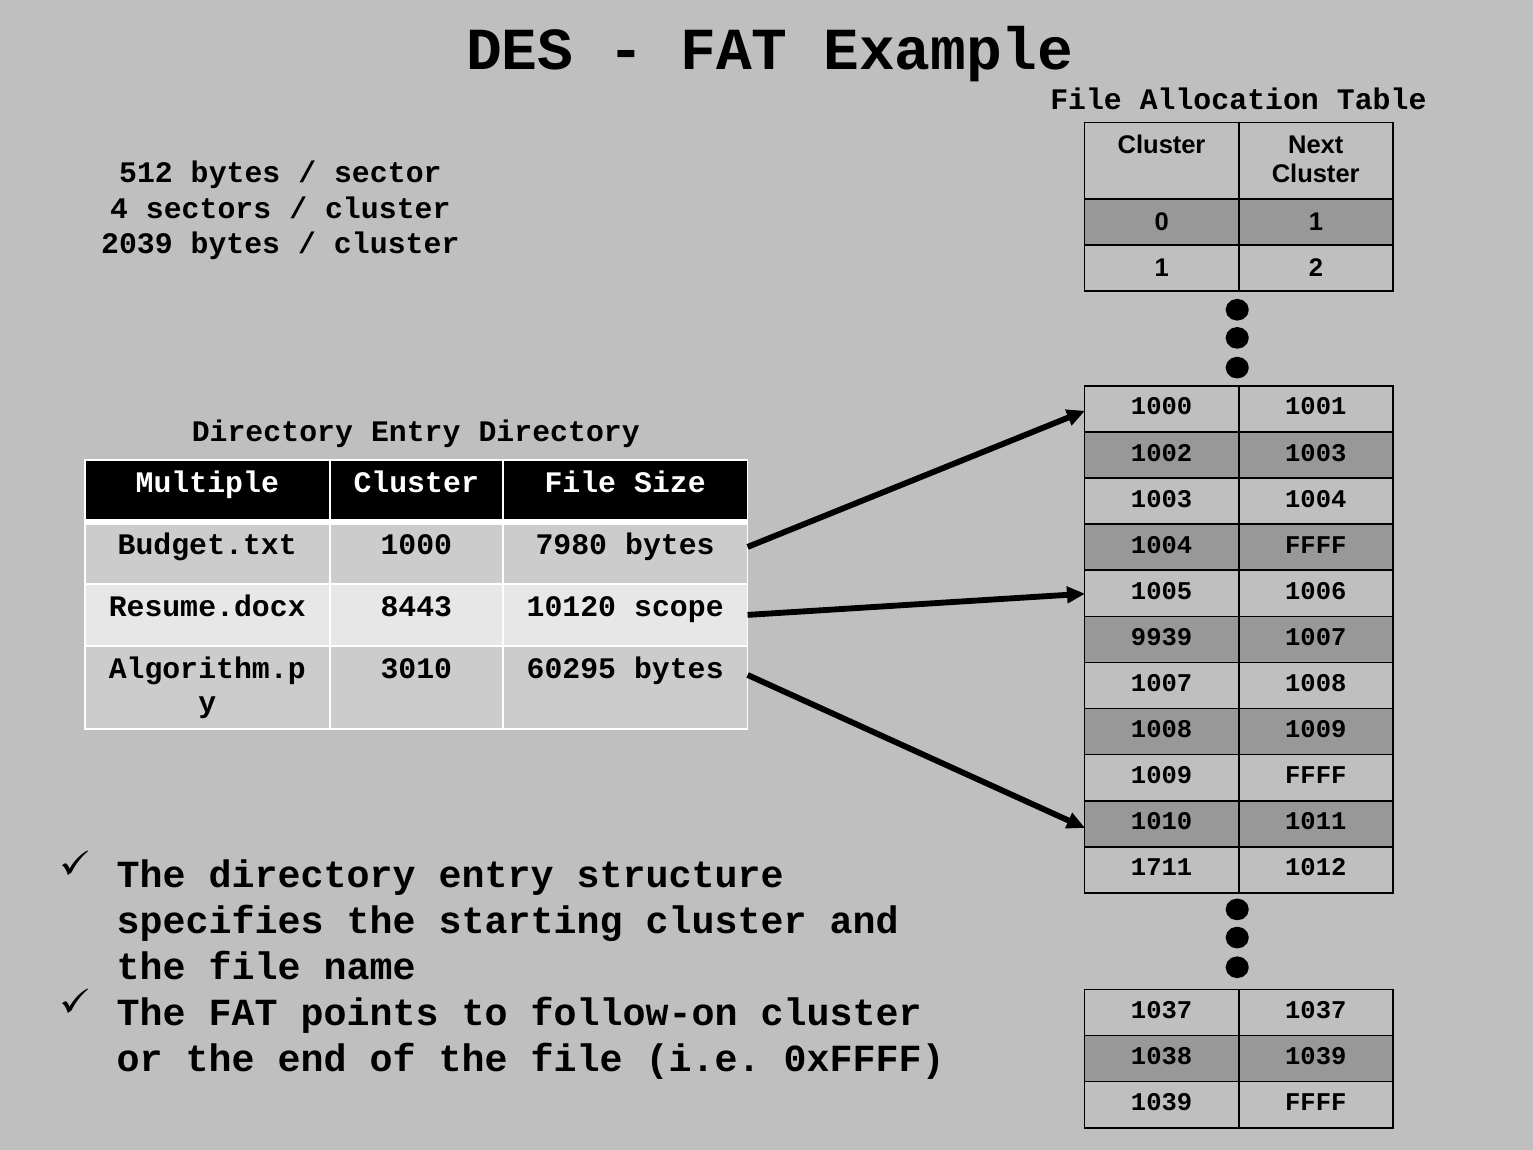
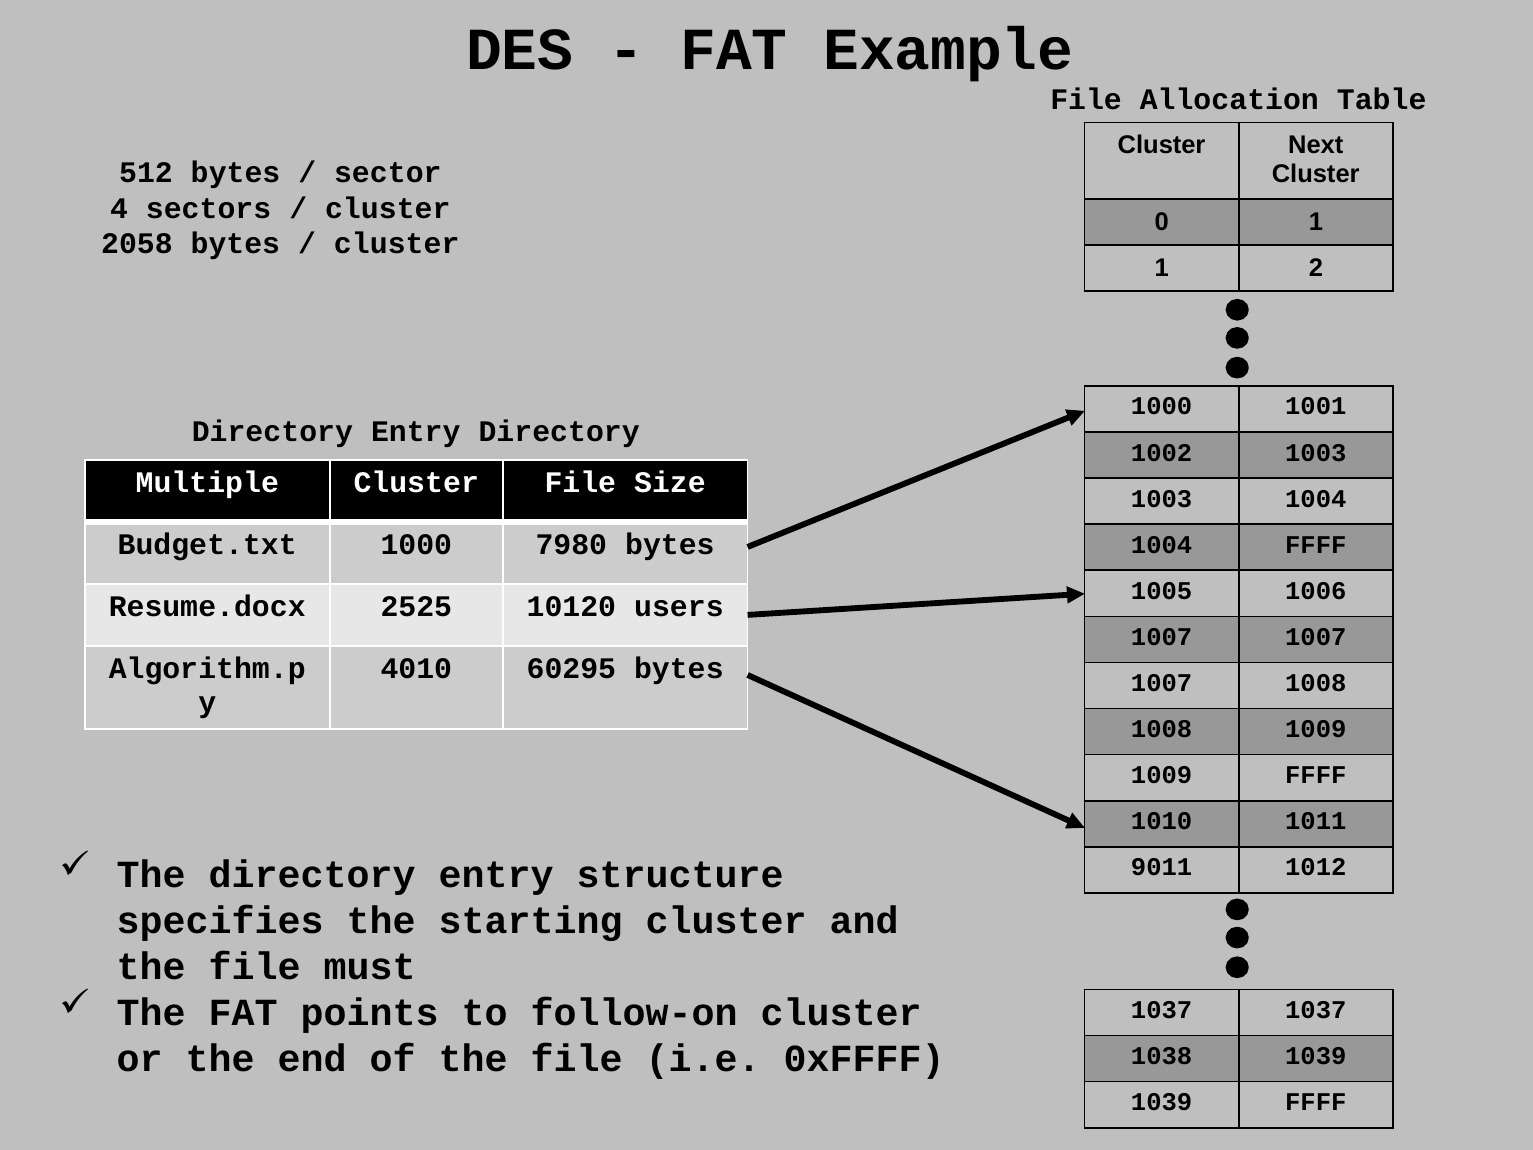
2039: 2039 -> 2058
8443: 8443 -> 2525
scope: scope -> users
9939 at (1162, 637): 9939 -> 1007
3010: 3010 -> 4010
1711: 1711 -> 9011
name: name -> must
